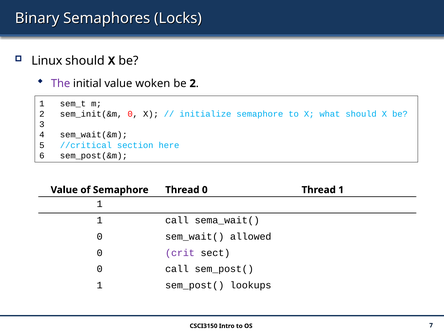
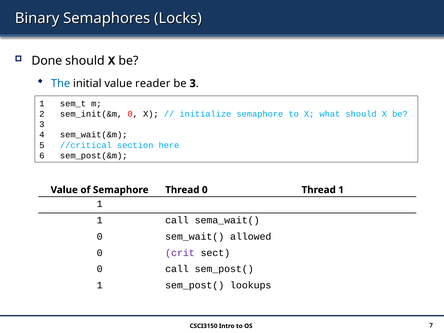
Linux: Linux -> Done
The colour: purple -> blue
woken: woken -> reader
2 at (193, 83): 2 -> 3
